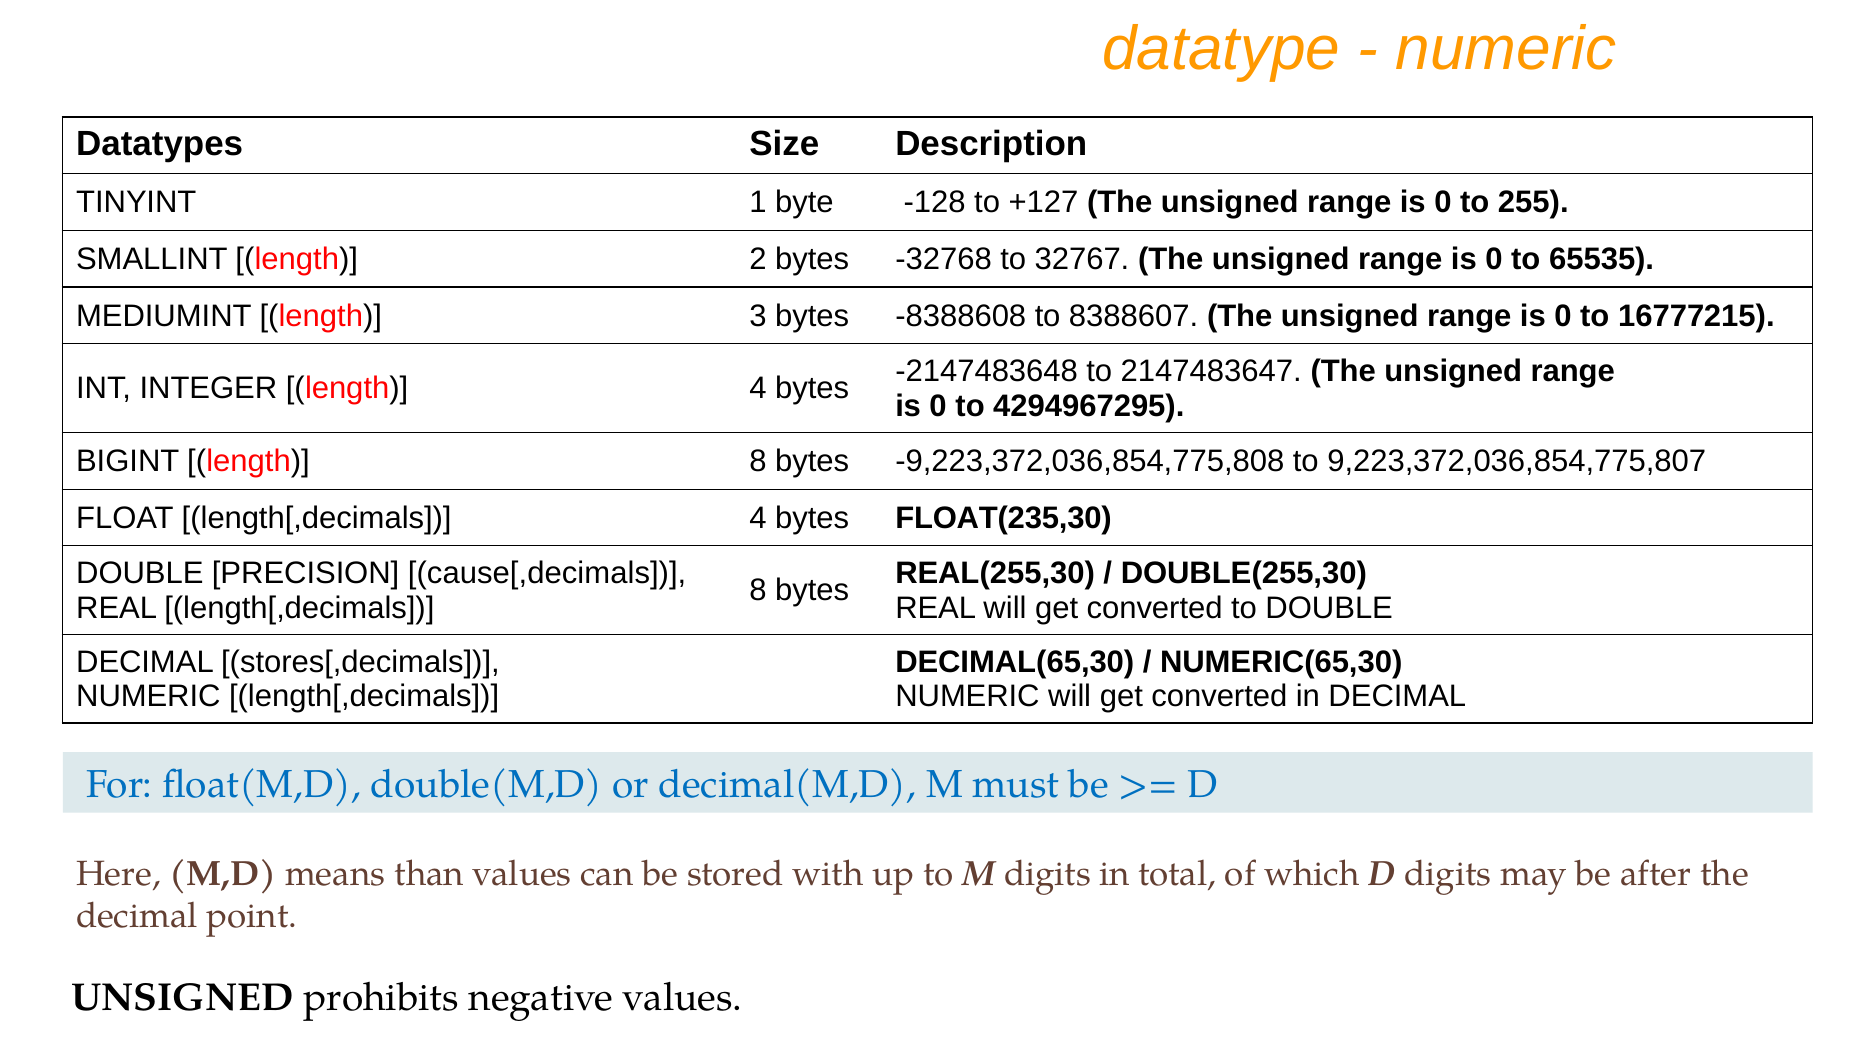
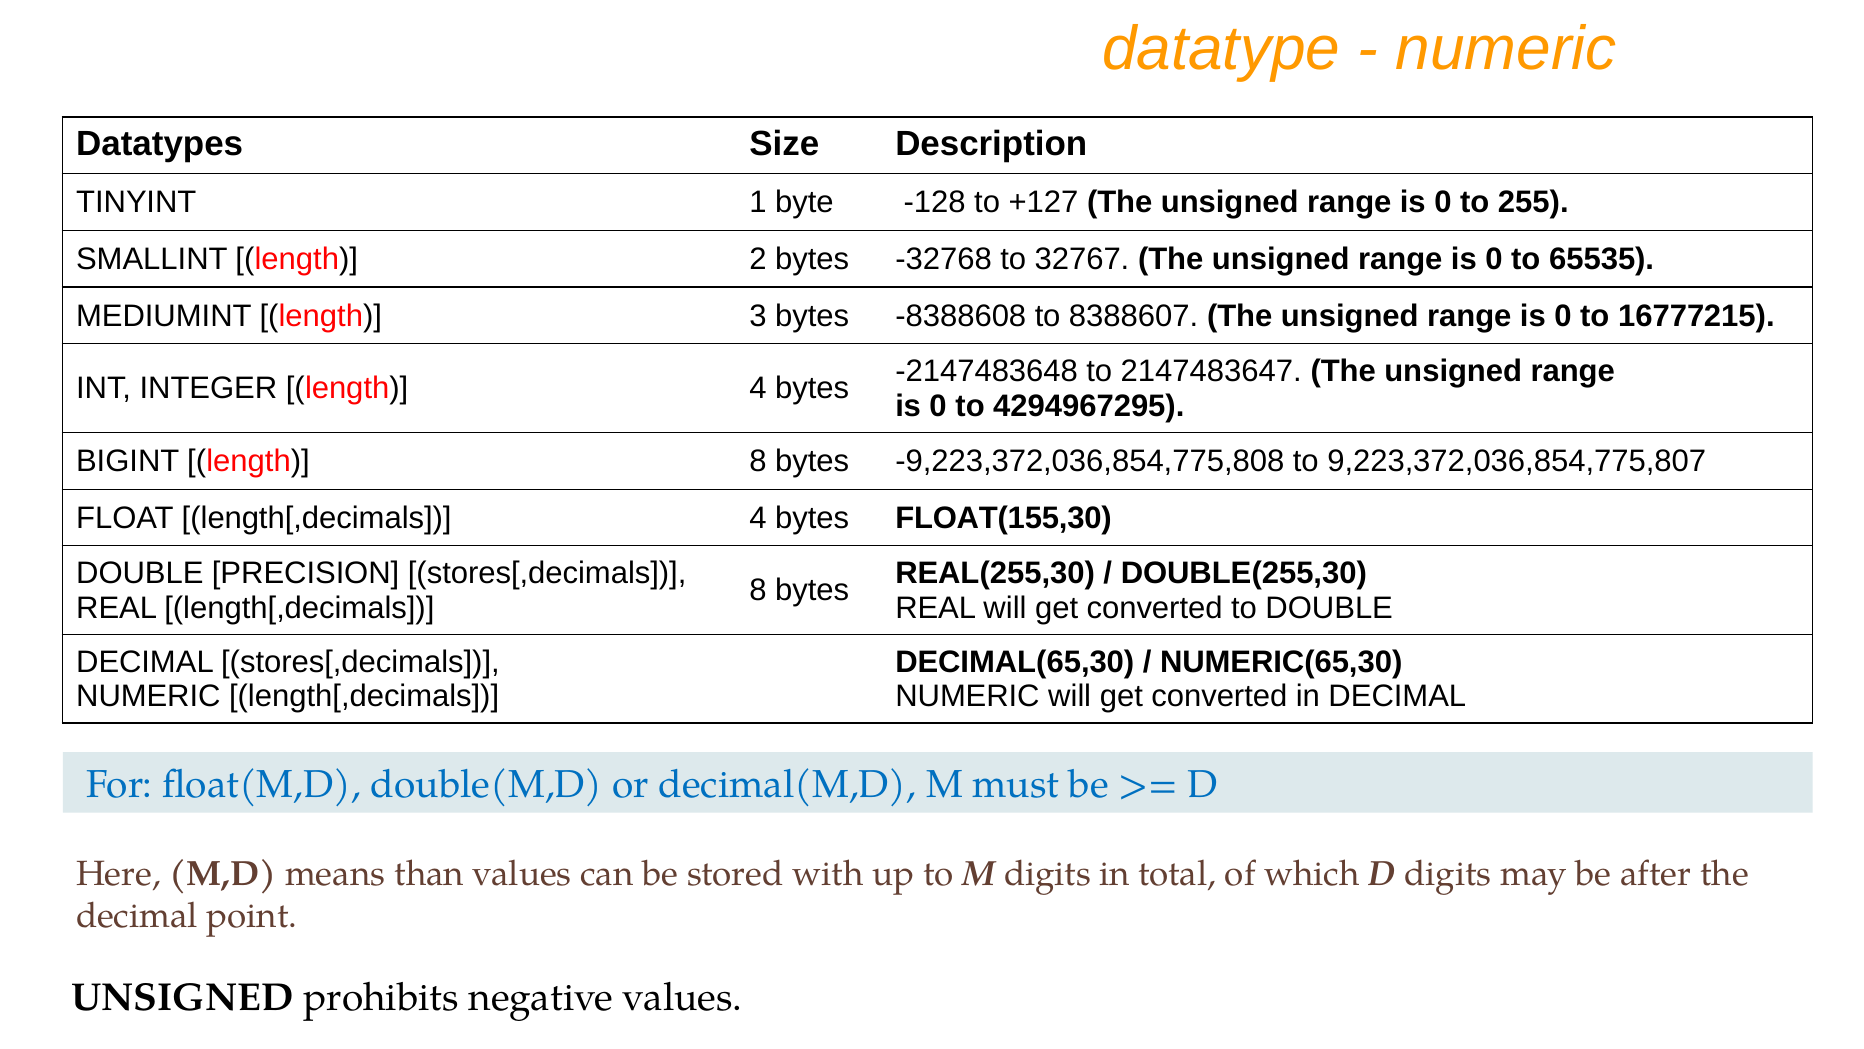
FLOAT(235,30: FLOAT(235,30 -> FLOAT(155,30
PRECISION cause[,decimals: cause[,decimals -> stores[,decimals
